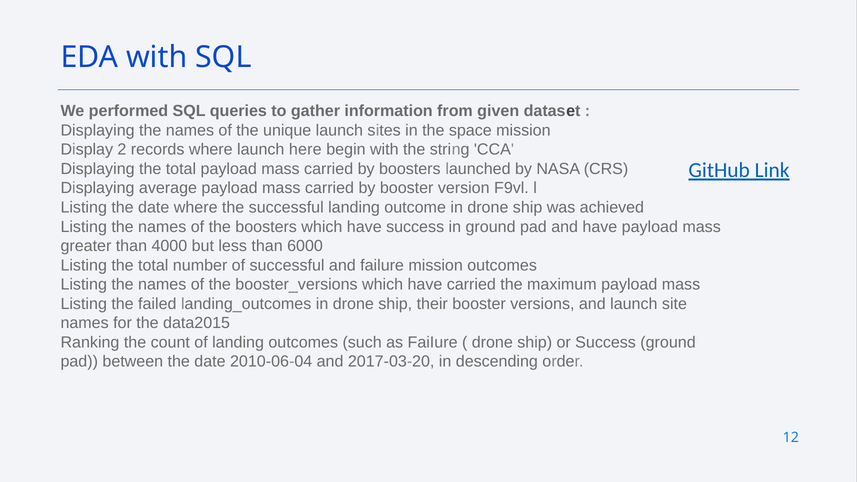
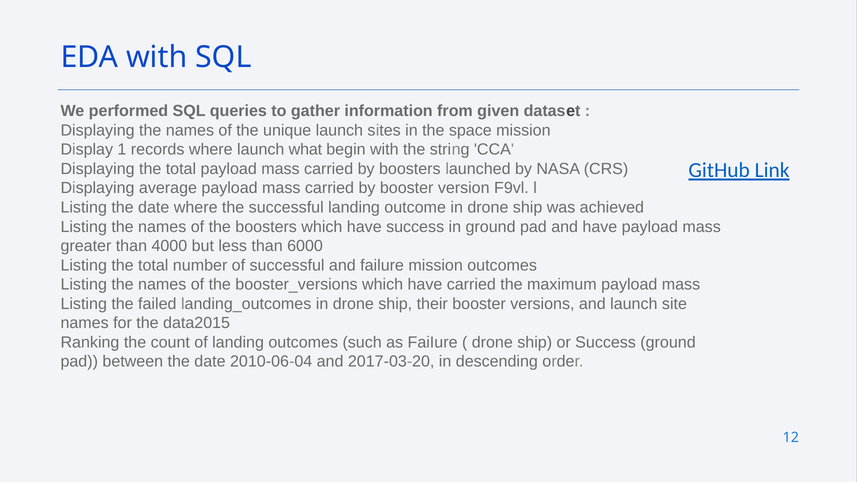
2: 2 -> 1
here: here -> what
